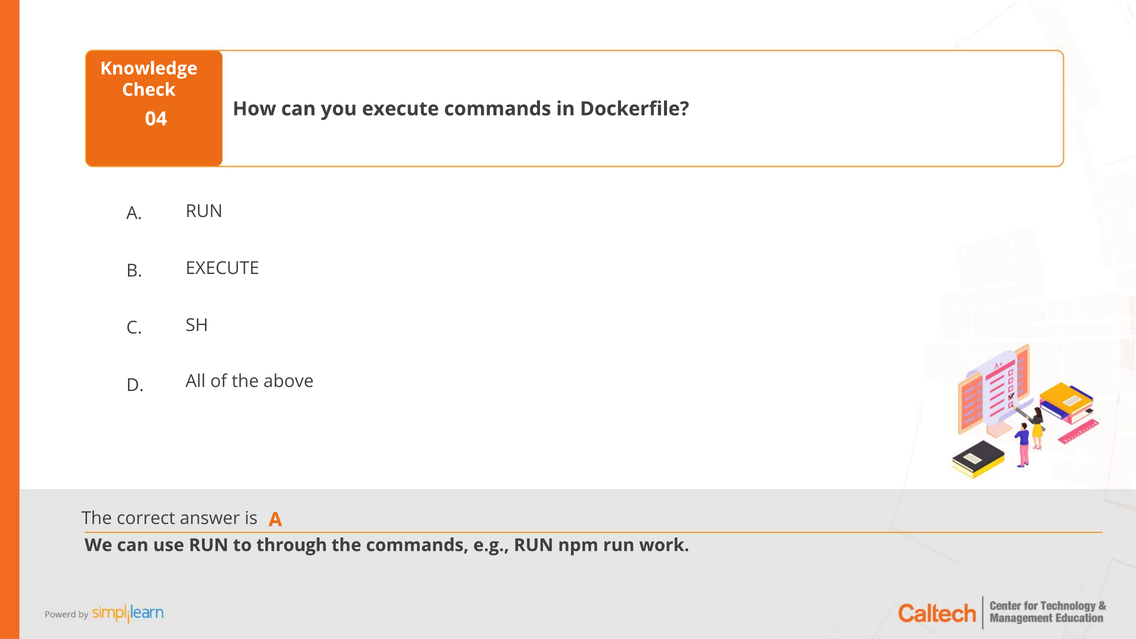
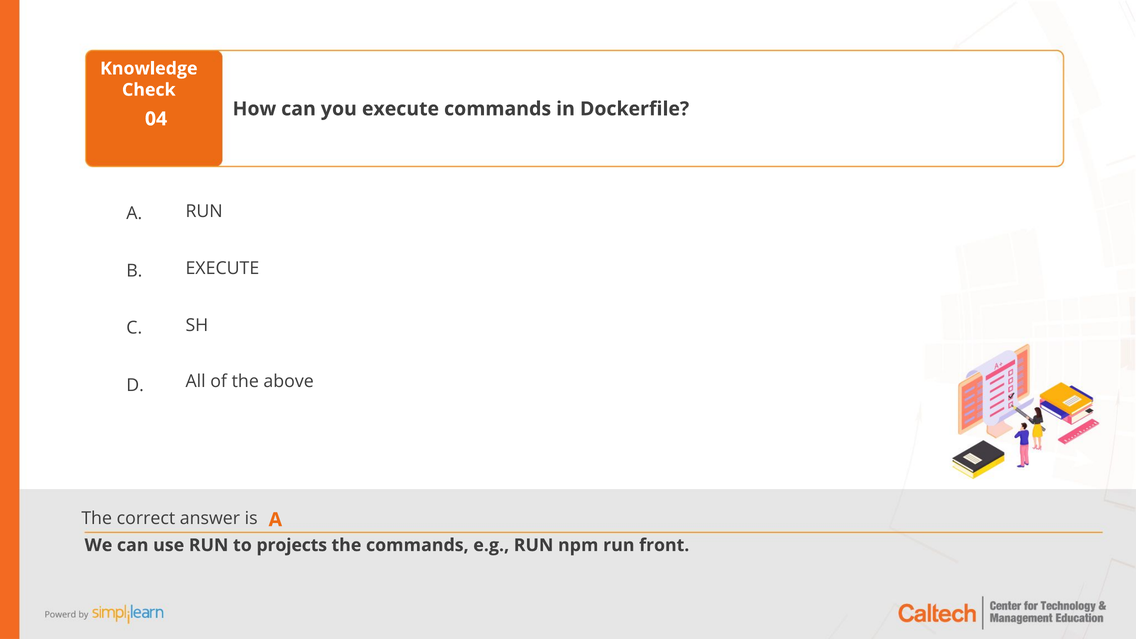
through: through -> projects
work: work -> front
